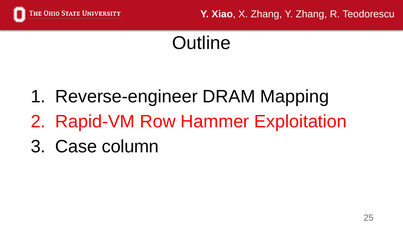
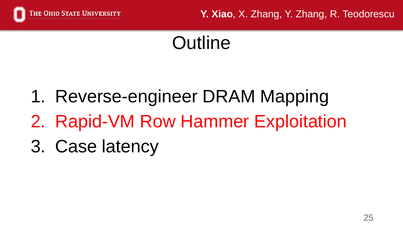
column: column -> latency
